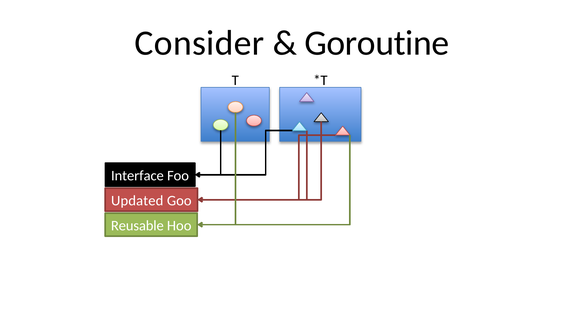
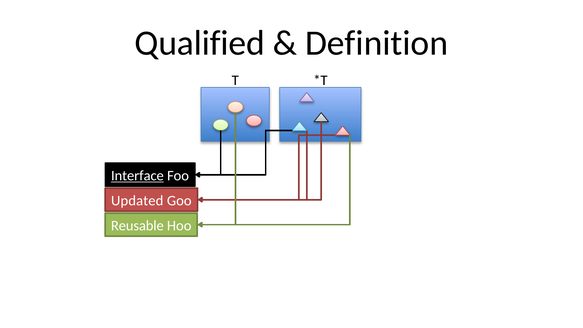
Consider: Consider -> Qualified
Goroutine: Goroutine -> Definition
Interface underline: none -> present
